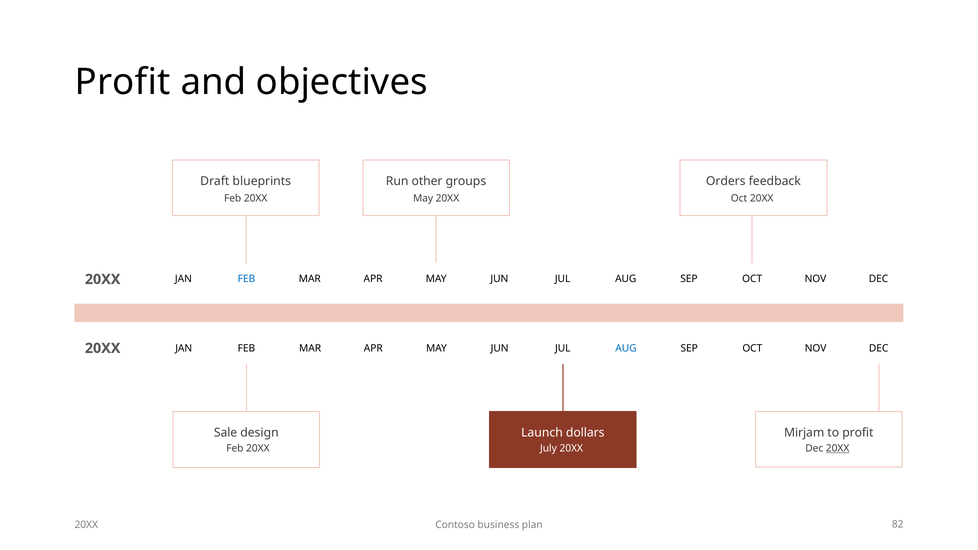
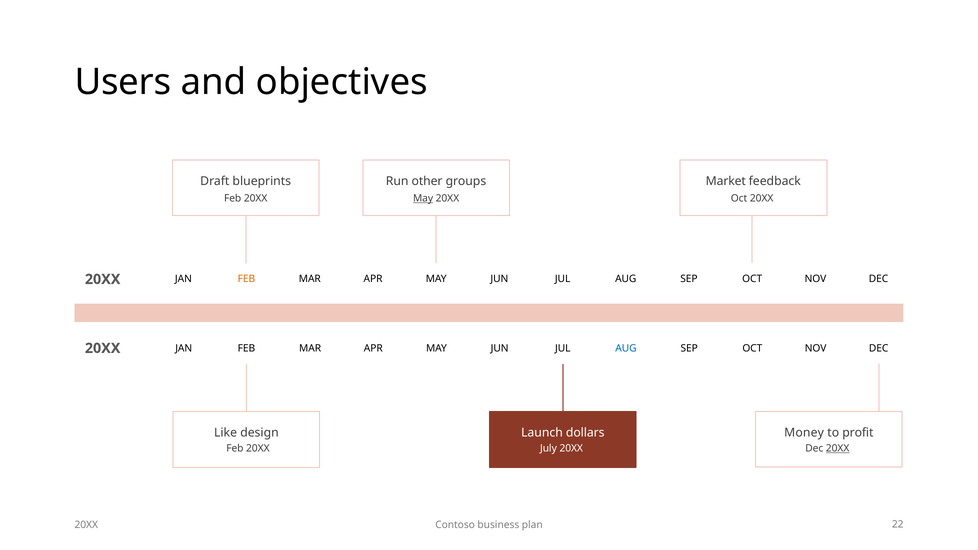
Profit at (123, 82): Profit -> Users
Orders: Orders -> Market
May at (423, 199) underline: none -> present
FEB at (246, 279) colour: blue -> orange
Mirjam: Mirjam -> Money
Sale: Sale -> Like
82: 82 -> 22
